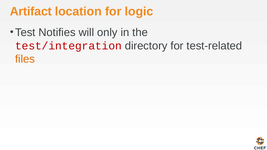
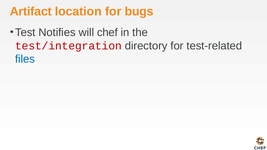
logic: logic -> bugs
only: only -> chef
files colour: orange -> blue
